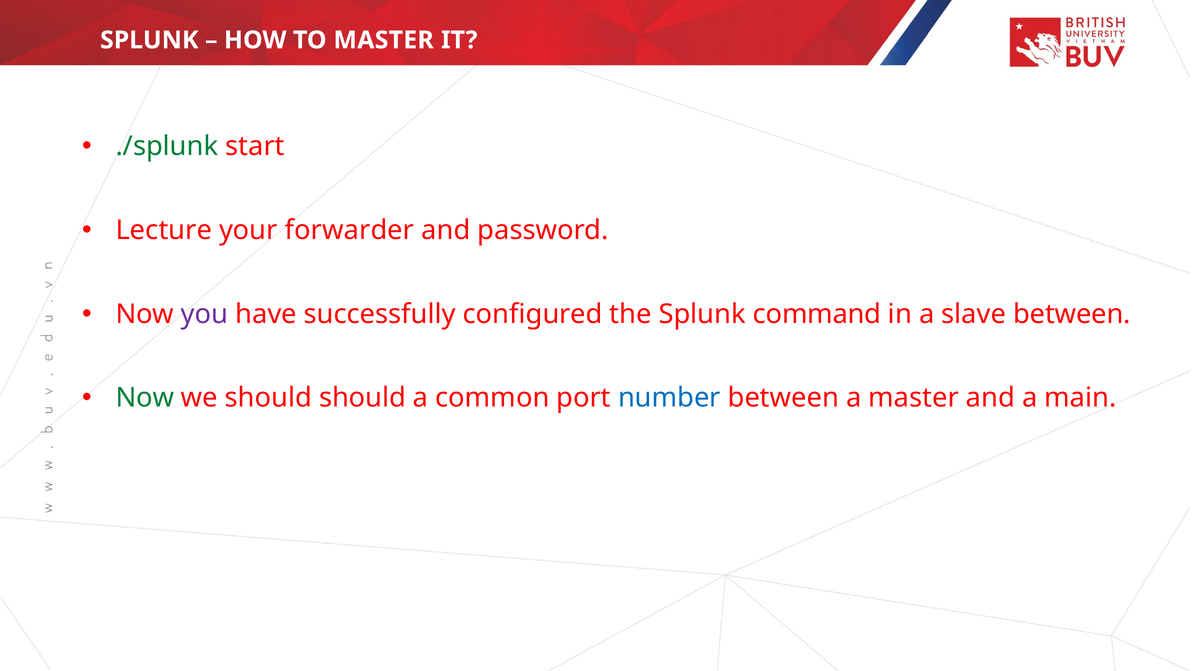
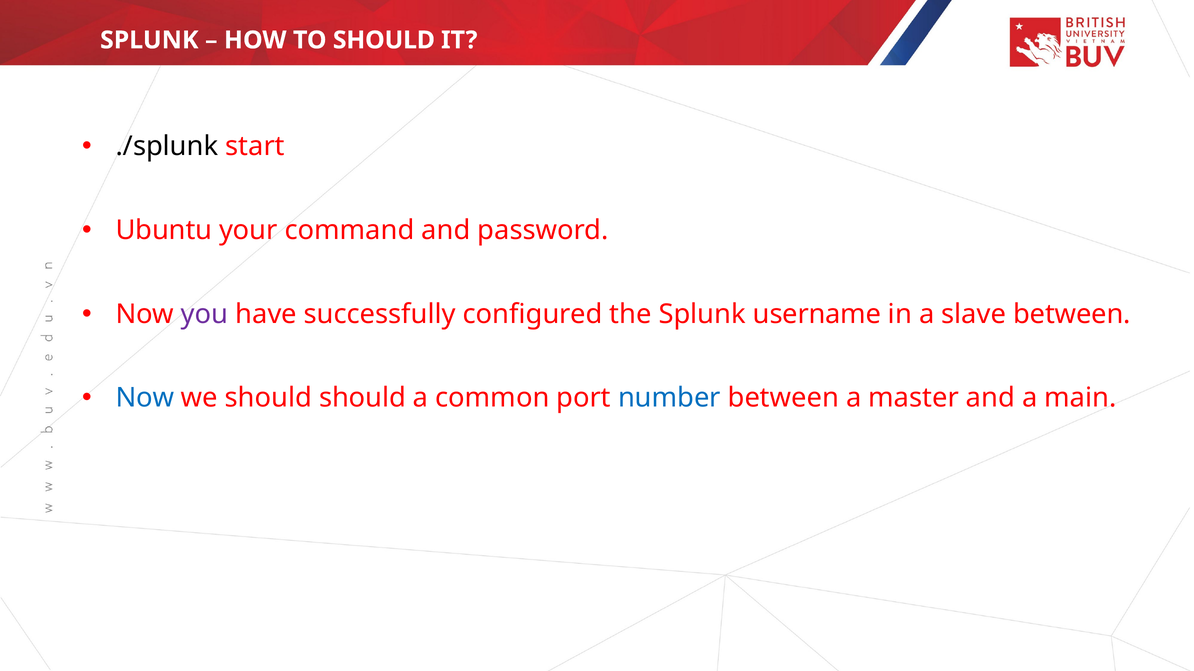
TO MASTER: MASTER -> SHOULD
./splunk colour: green -> black
Lecture: Lecture -> Ubuntu
forwarder: forwarder -> command
command: command -> username
Now at (145, 398) colour: green -> blue
